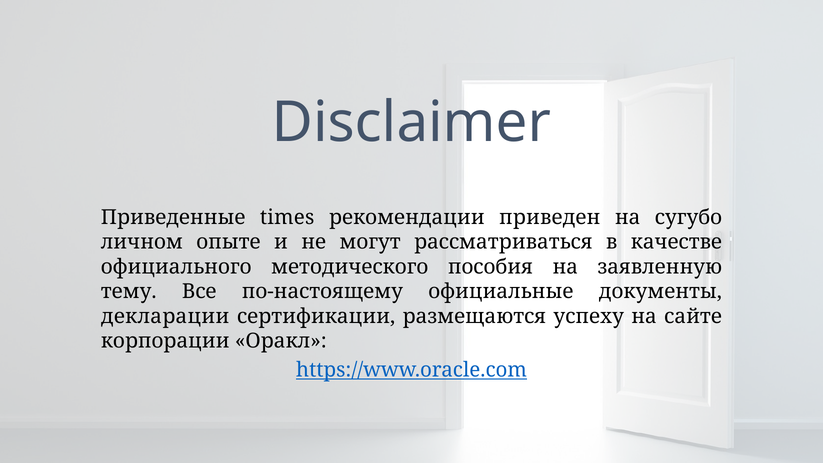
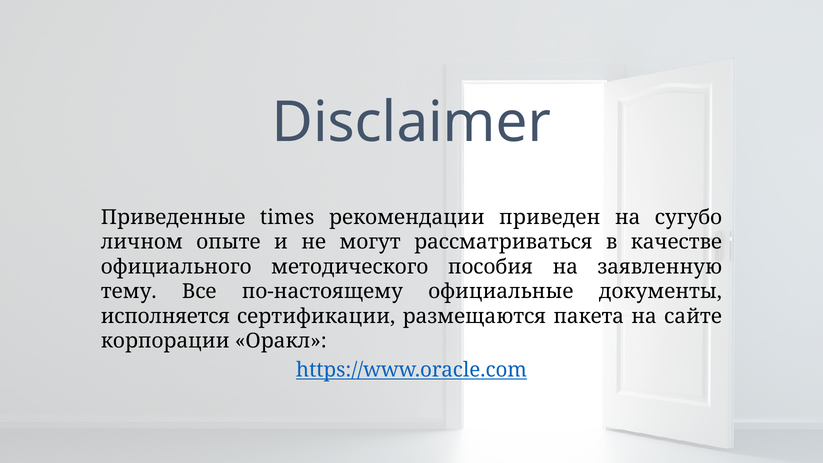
декларации: декларации -> исполняется
успеху: успеху -> пакета
